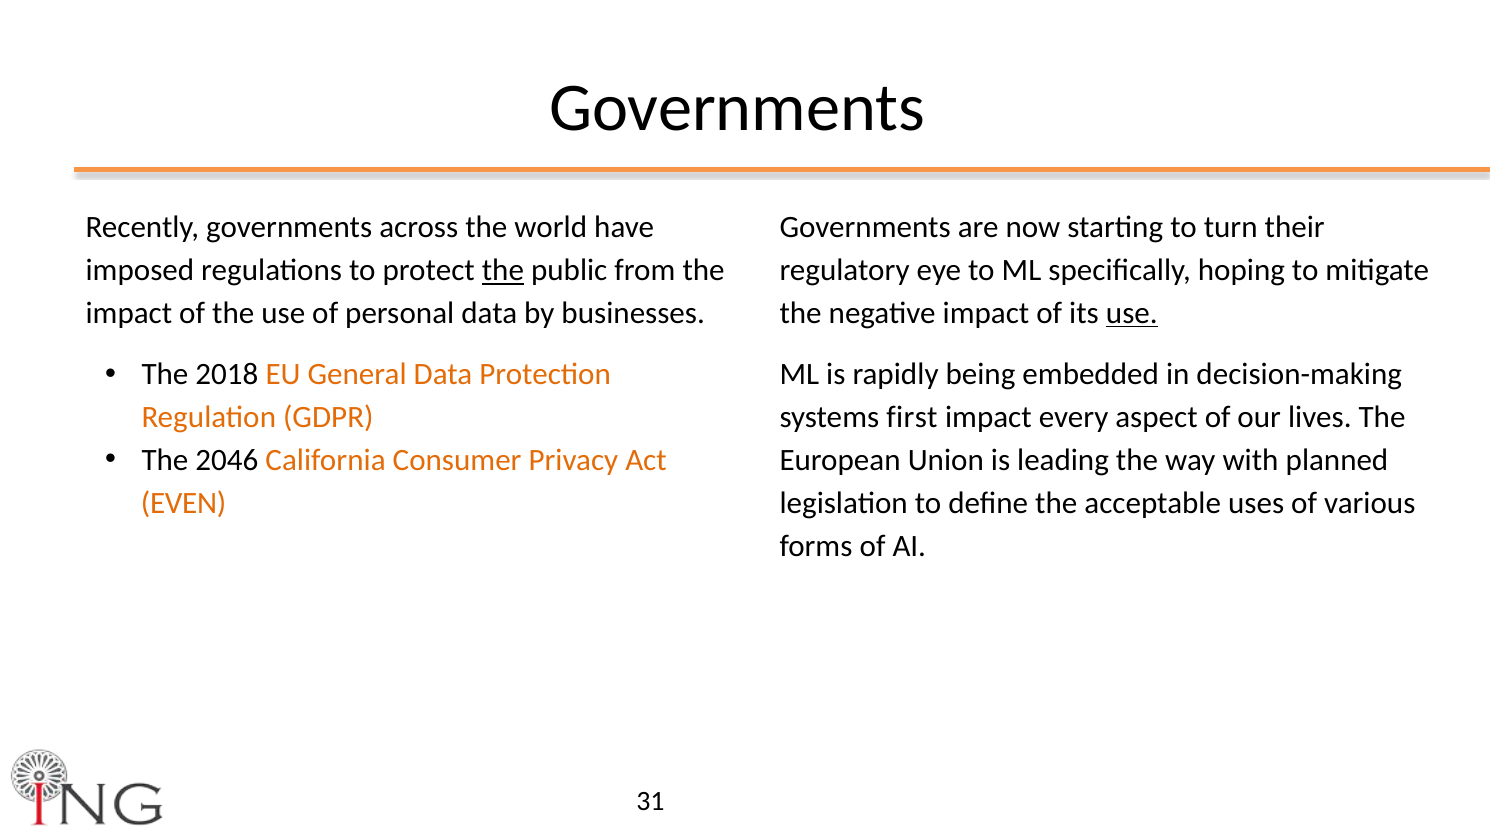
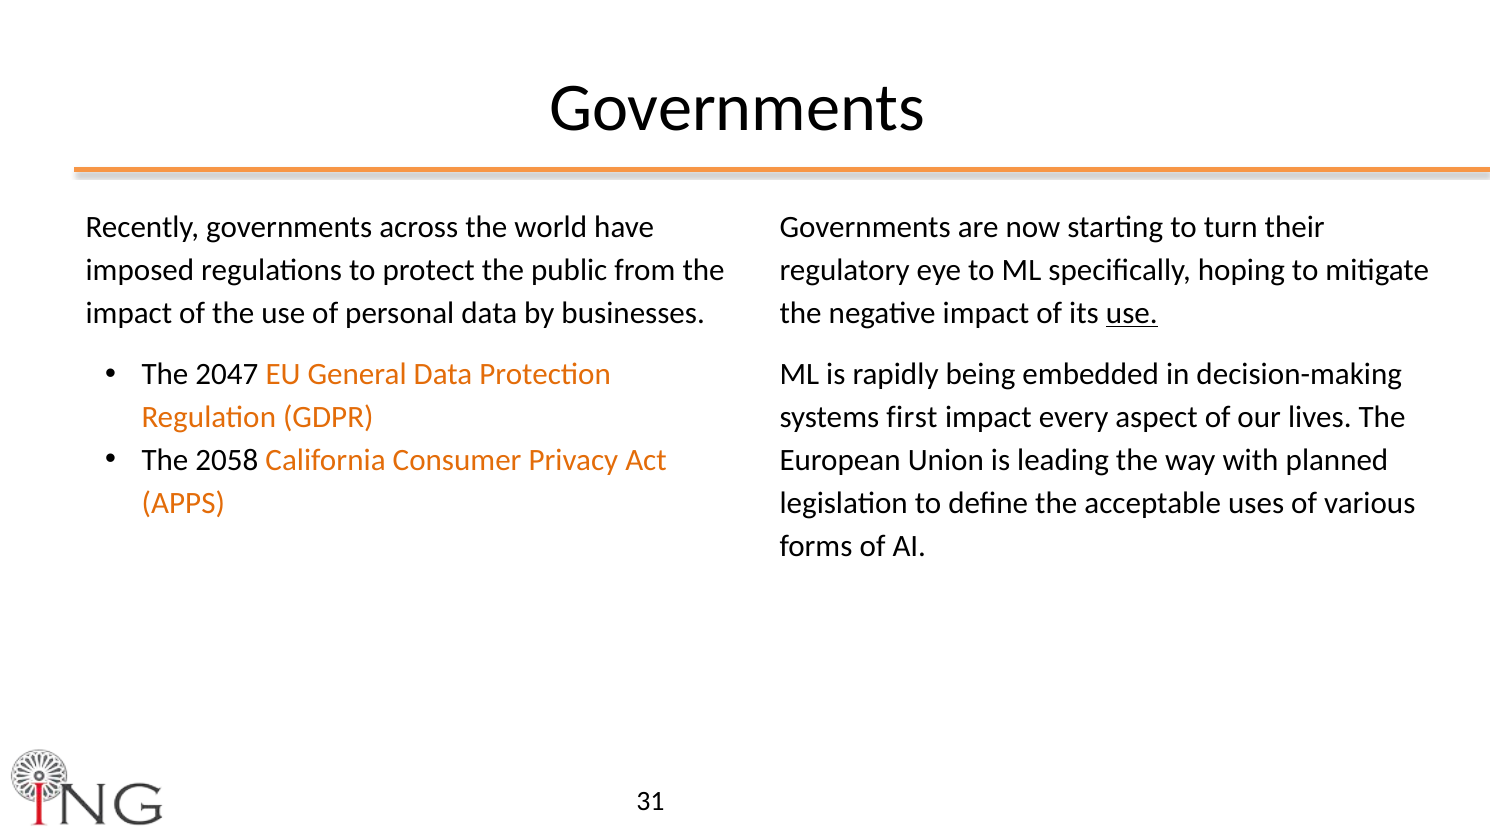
the at (503, 270) underline: present -> none
2018: 2018 -> 2047
2046: 2046 -> 2058
EVEN: EVEN -> APPS
